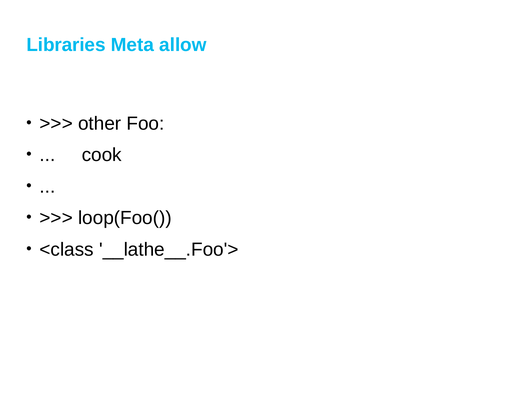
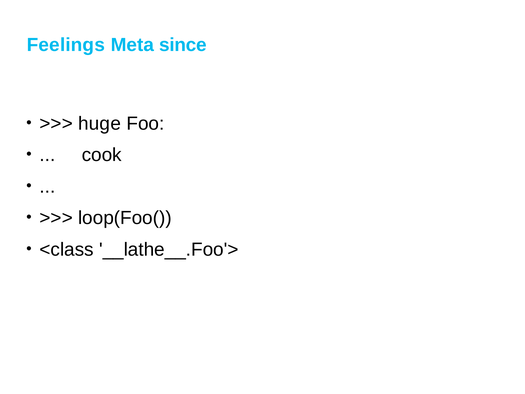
Libraries: Libraries -> Feelings
allow: allow -> since
other: other -> huge
